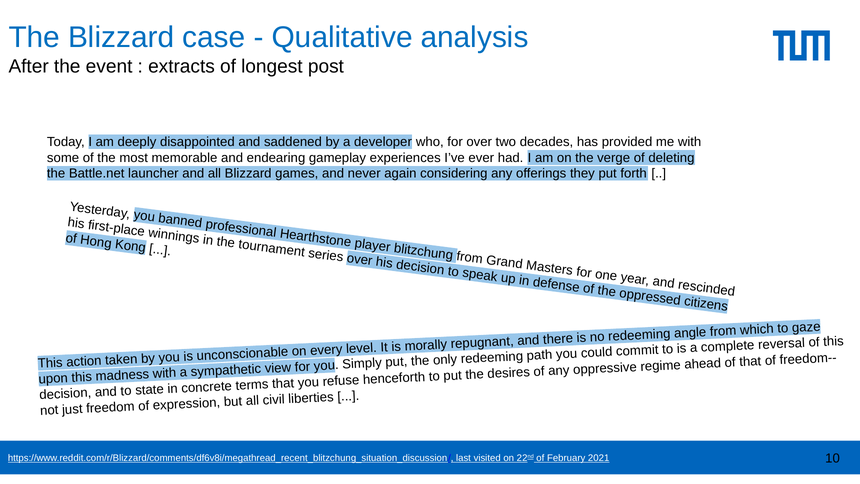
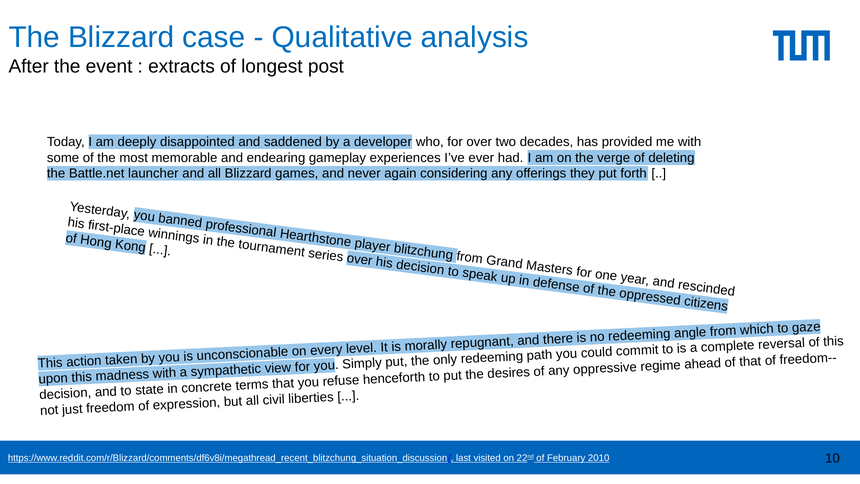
2021: 2021 -> 2010
